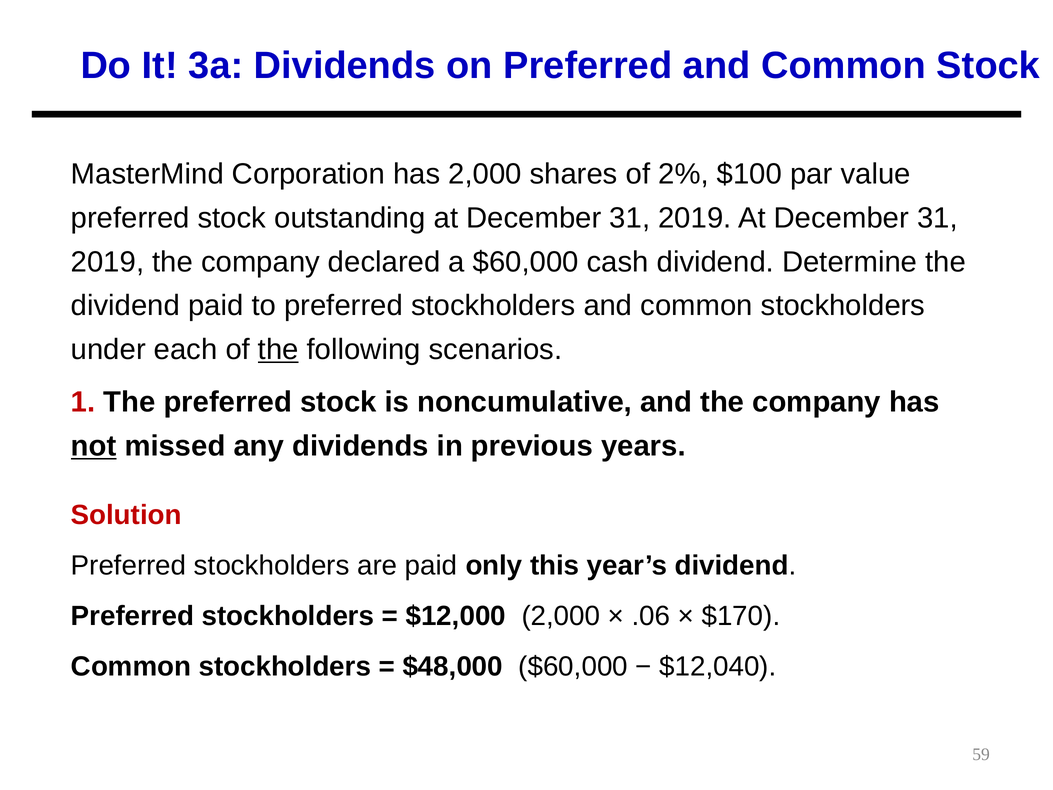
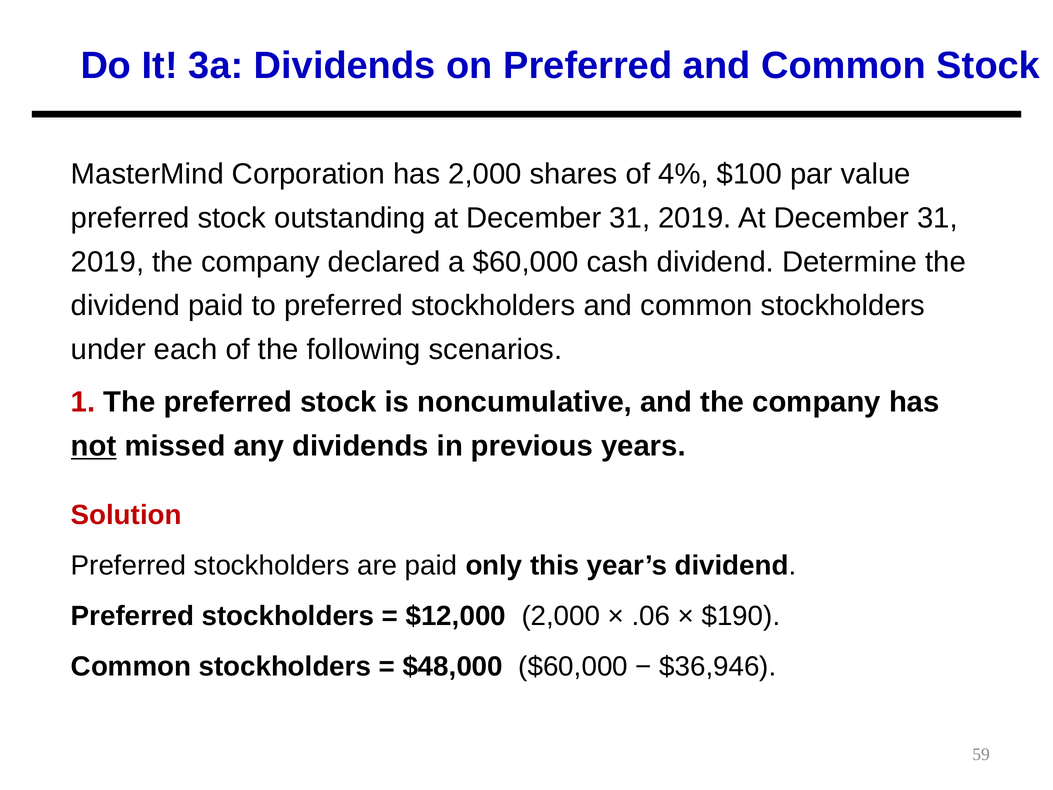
2%: 2% -> 4%
the at (278, 349) underline: present -> none
$170: $170 -> $190
$12,040: $12,040 -> $36,946
